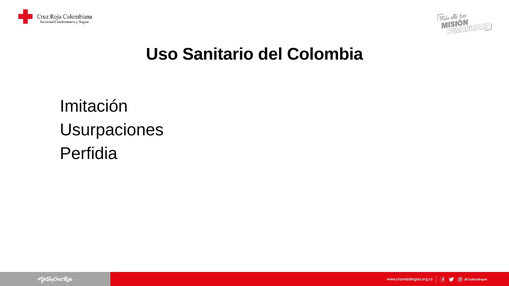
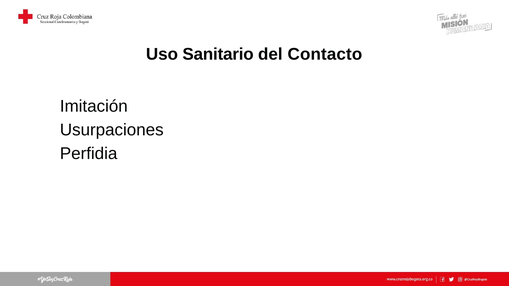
Colombia: Colombia -> Contacto
